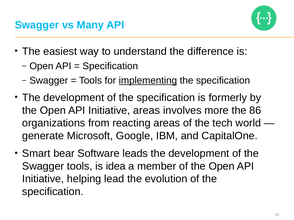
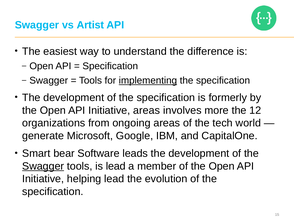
Many: Many -> Artist
86: 86 -> 12
reacting: reacting -> ongoing
Swagger at (43, 167) underline: none -> present
is idea: idea -> lead
